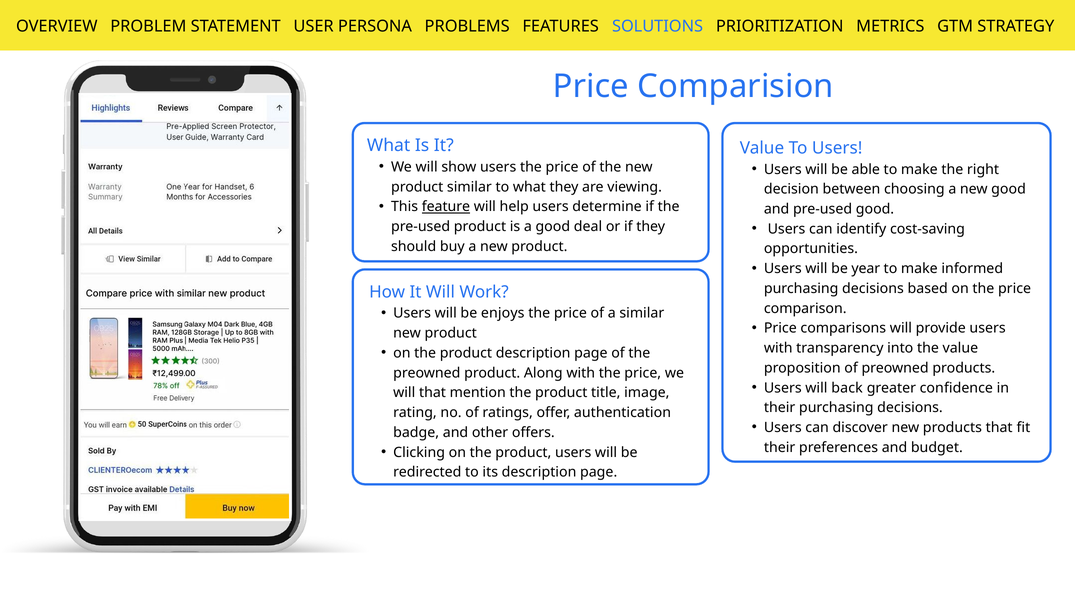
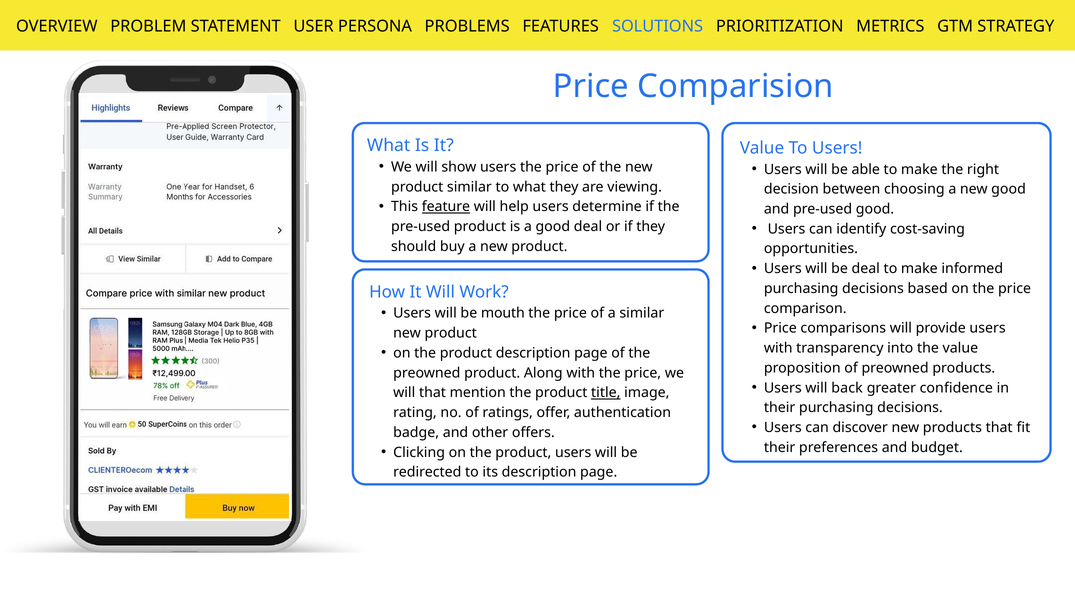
be year: year -> deal
enjoys: enjoys -> mouth
title underline: none -> present
